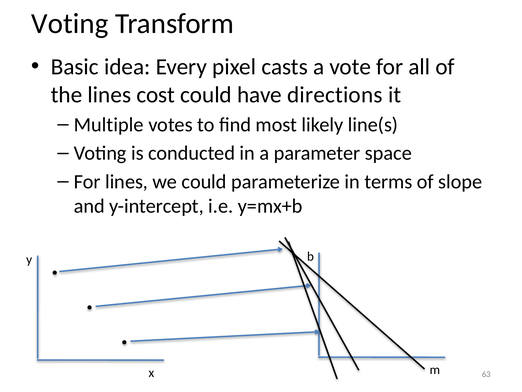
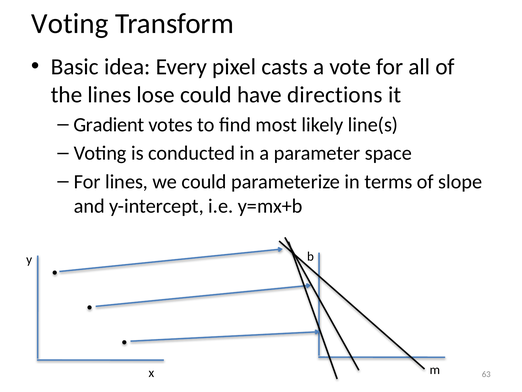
cost: cost -> lose
Multiple: Multiple -> Gradient
